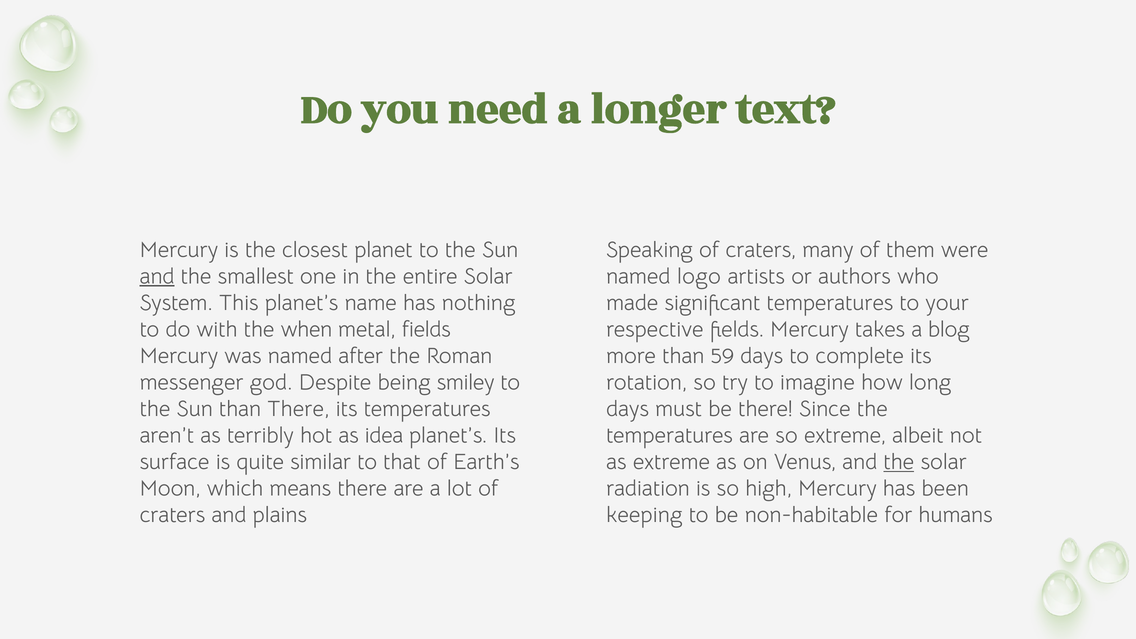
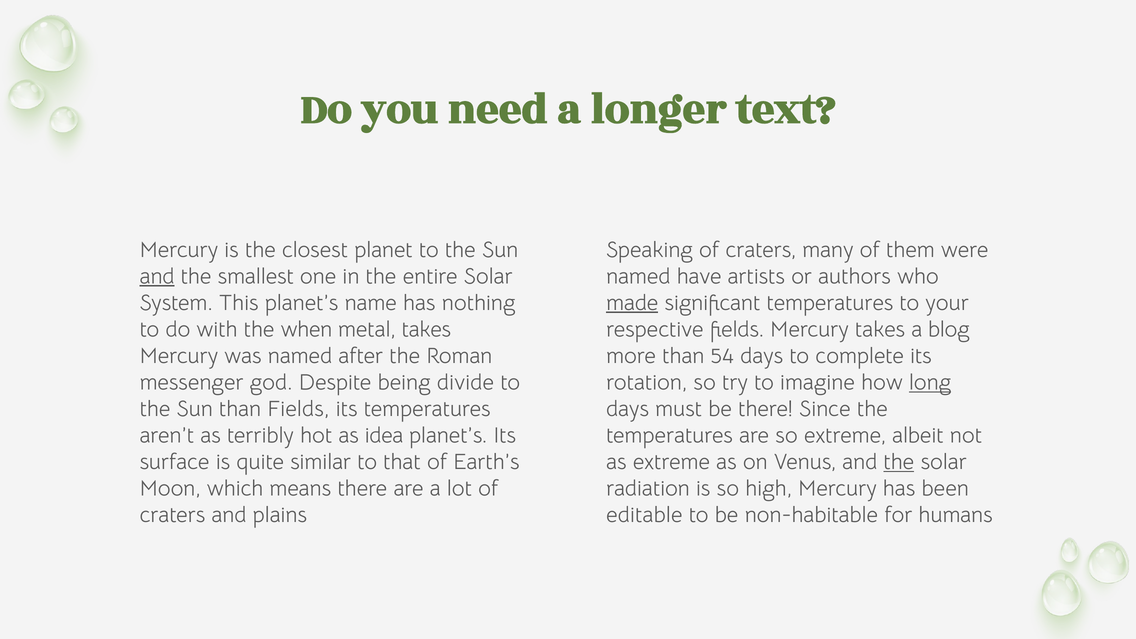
logo: logo -> have
made underline: none -> present
metal fields: fields -> takes
59: 59 -> 54
smiley: smiley -> divide
long underline: none -> present
than There: There -> Fields
keeping: keeping -> editable
